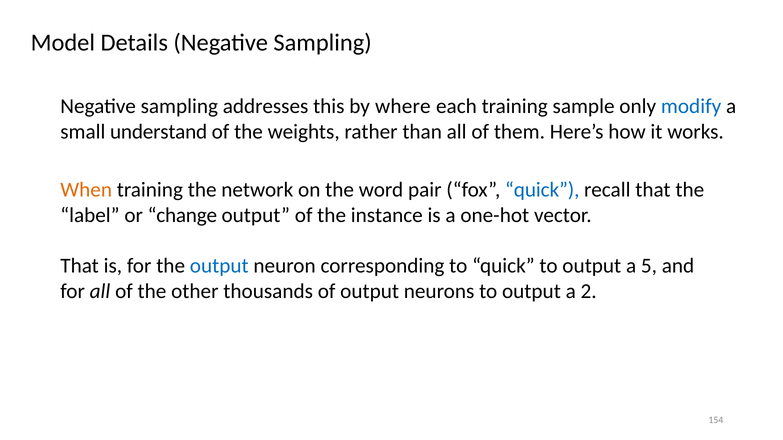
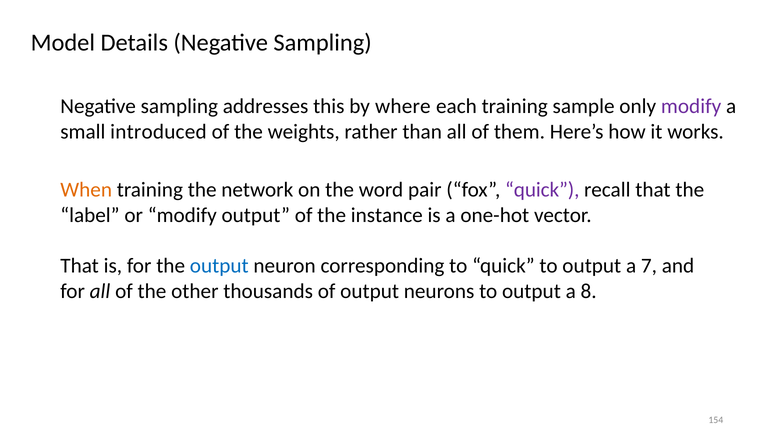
modify at (691, 106) colour: blue -> purple
understand: understand -> introduced
quick at (542, 190) colour: blue -> purple
or change: change -> modify
5: 5 -> 7
2: 2 -> 8
